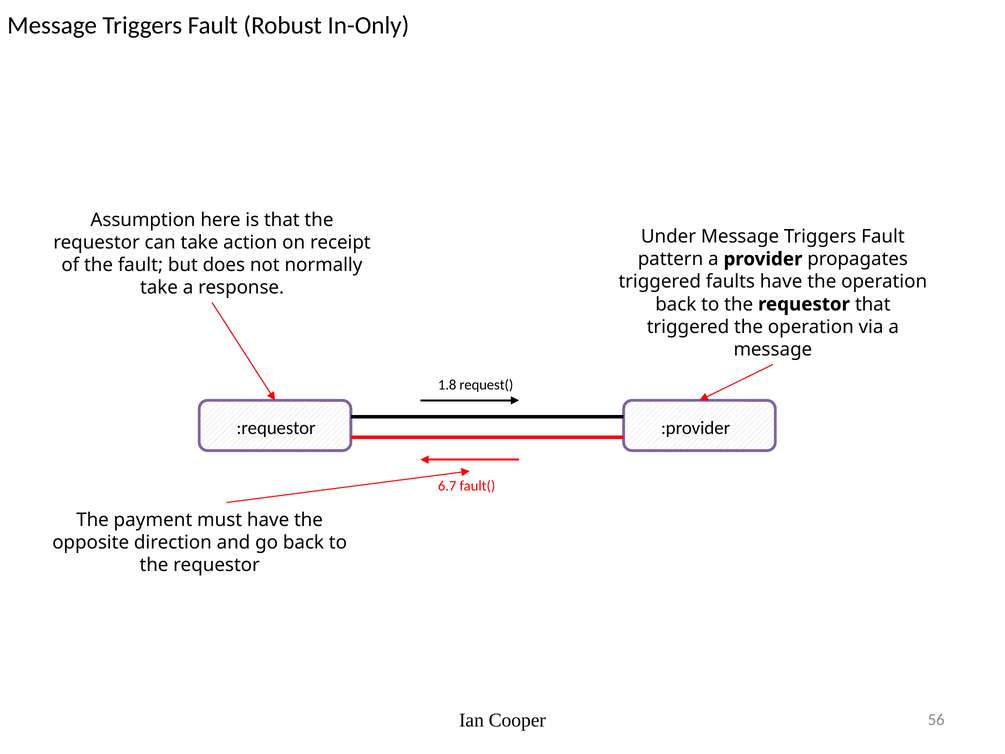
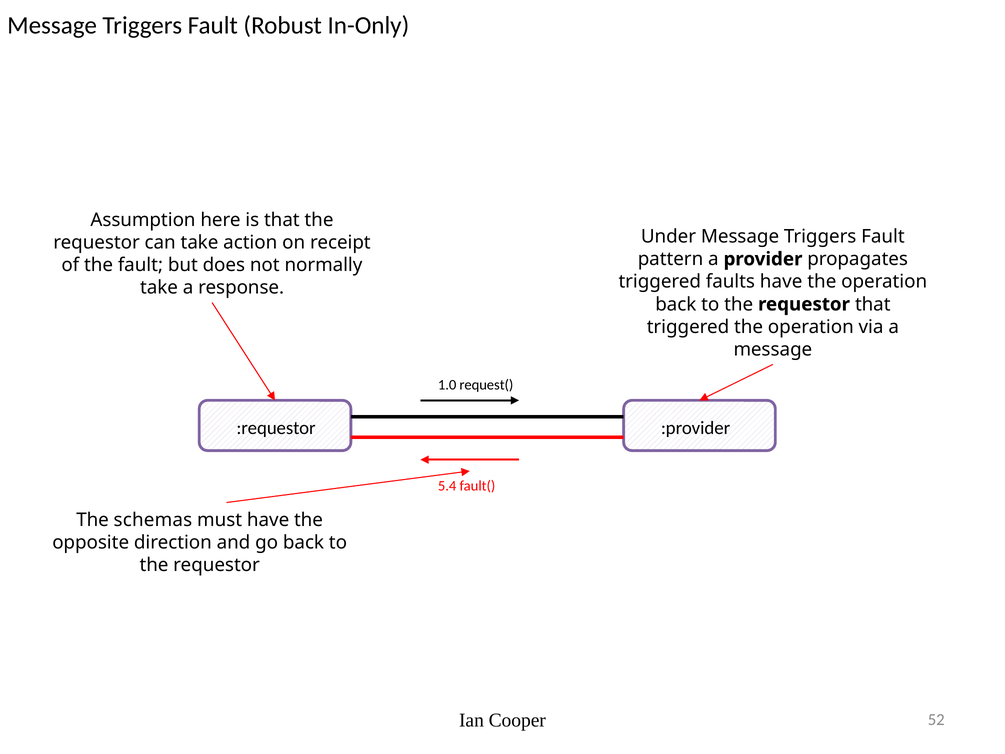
1.8: 1.8 -> 1.0
6.7: 6.7 -> 5.4
payment: payment -> schemas
56: 56 -> 52
